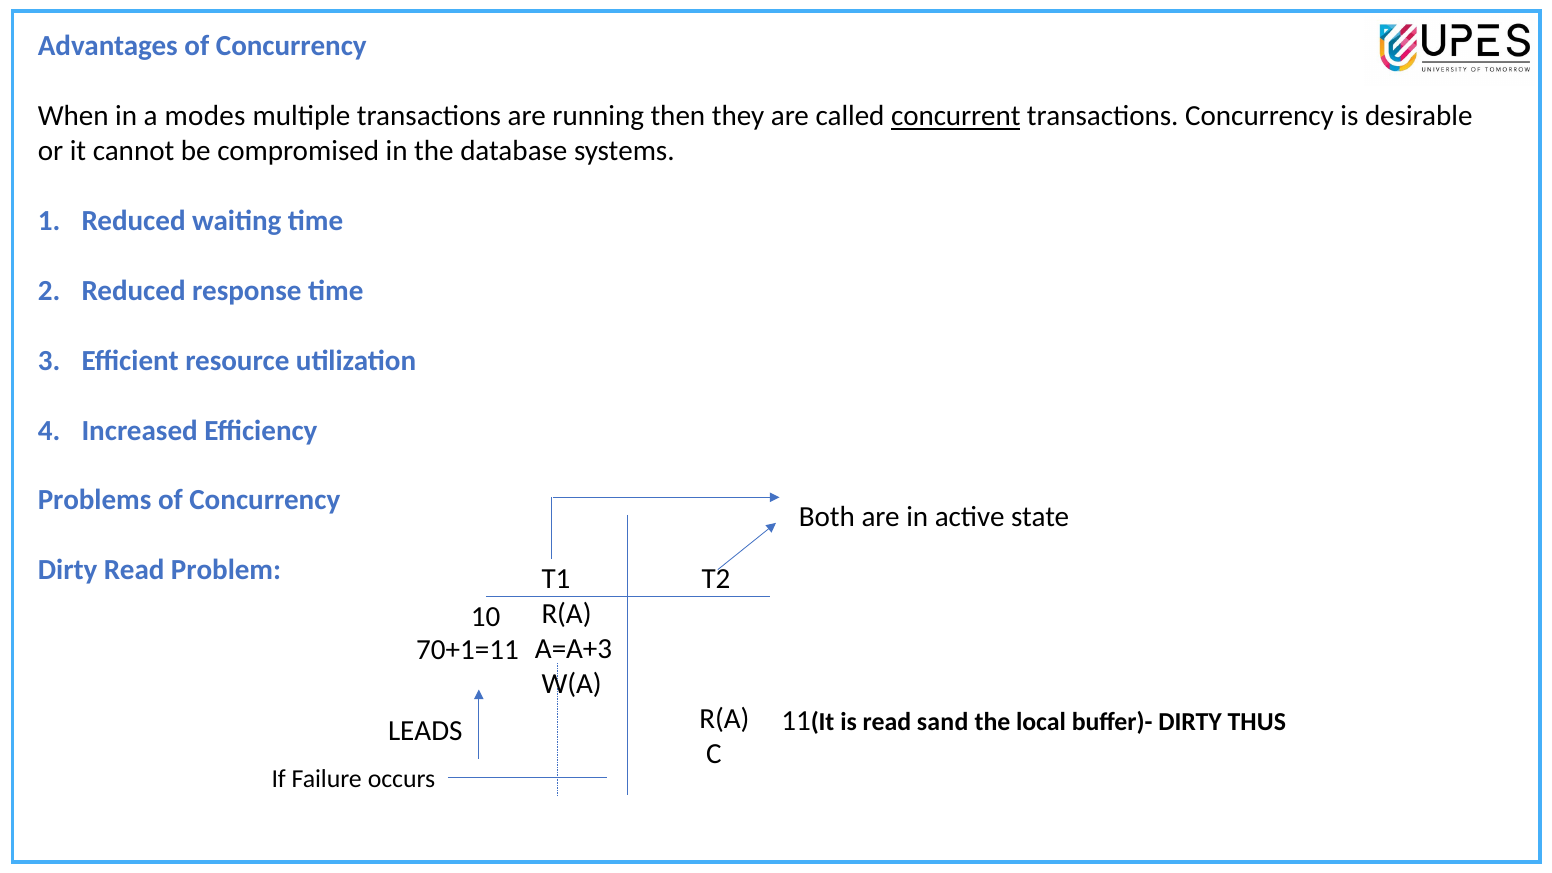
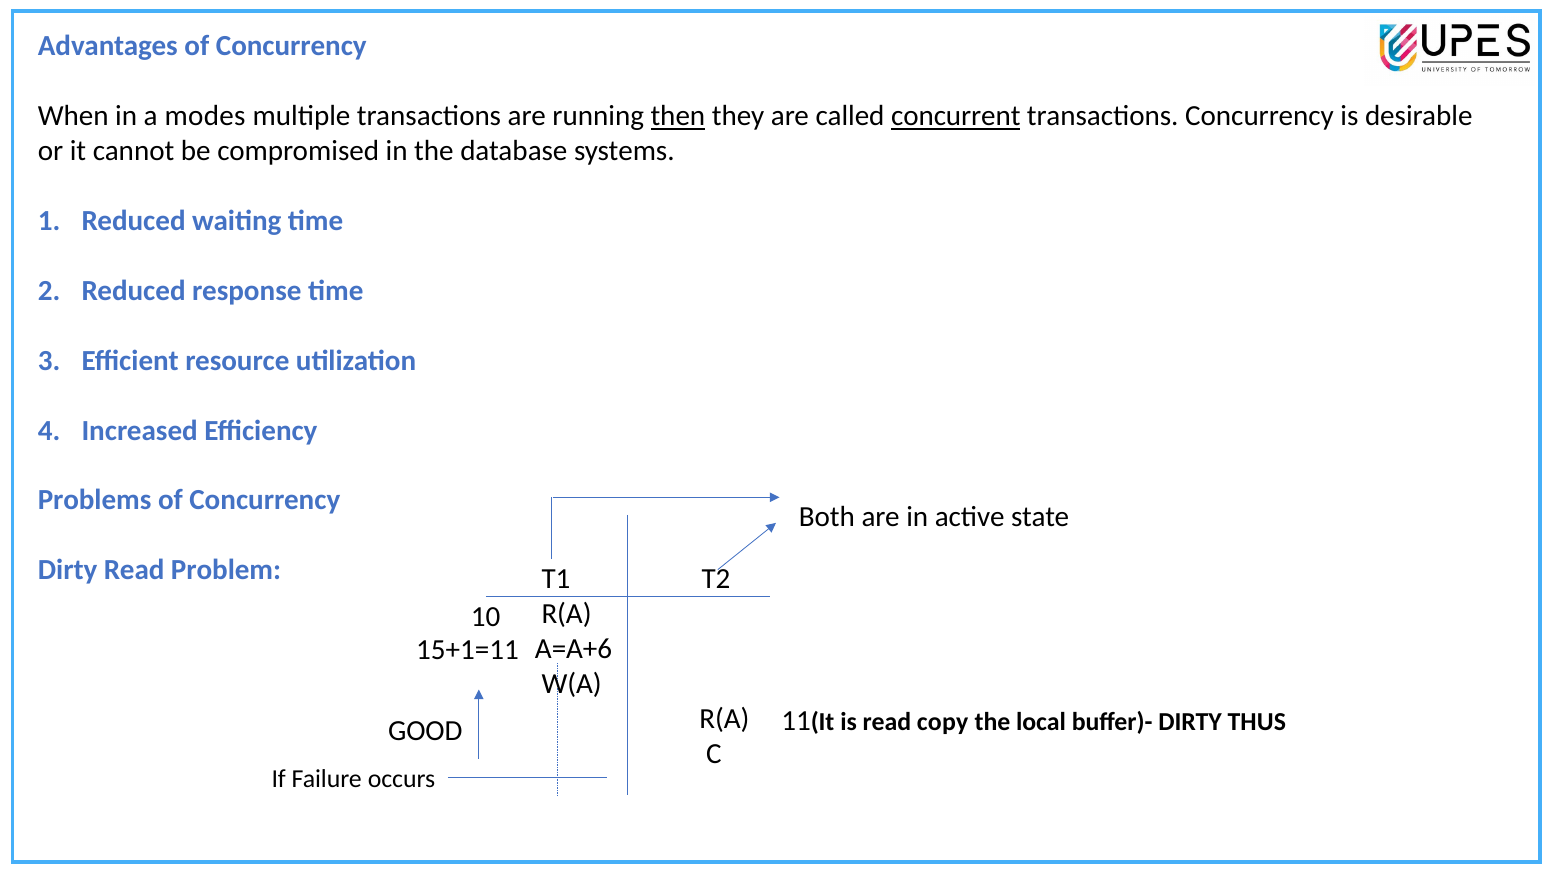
then underline: none -> present
A=A+3: A=A+3 -> A=A+6
70+1=11: 70+1=11 -> 15+1=11
sand: sand -> copy
LEADS: LEADS -> GOOD
